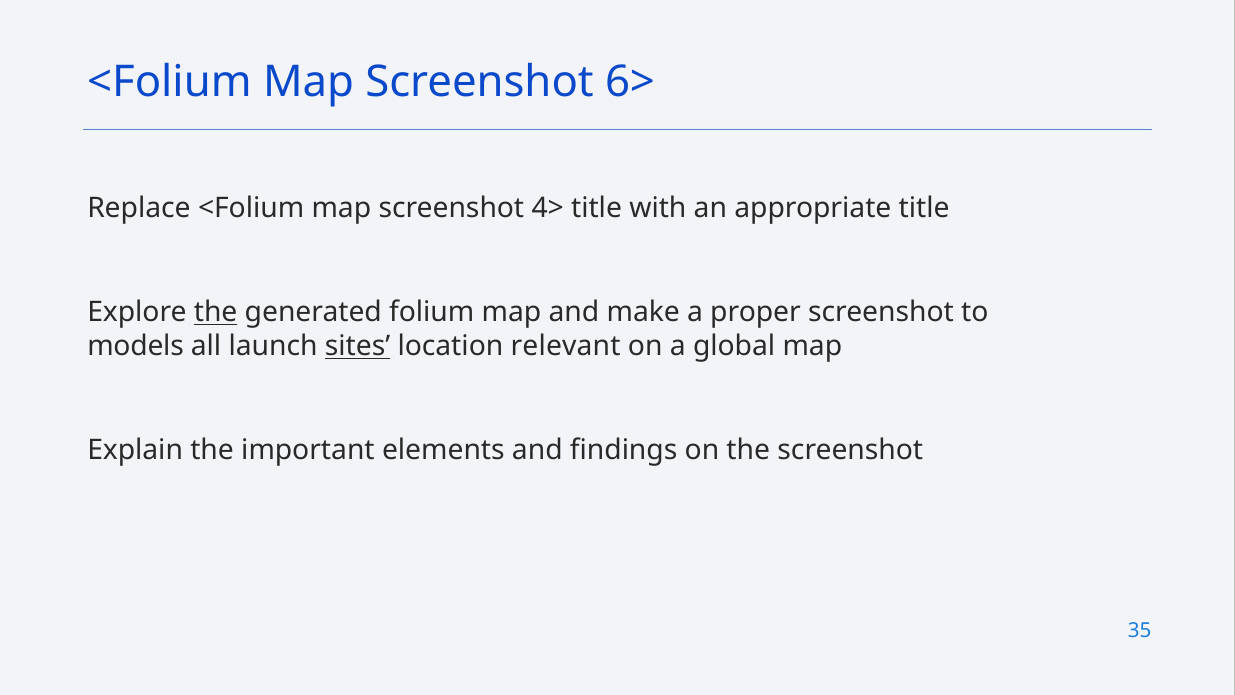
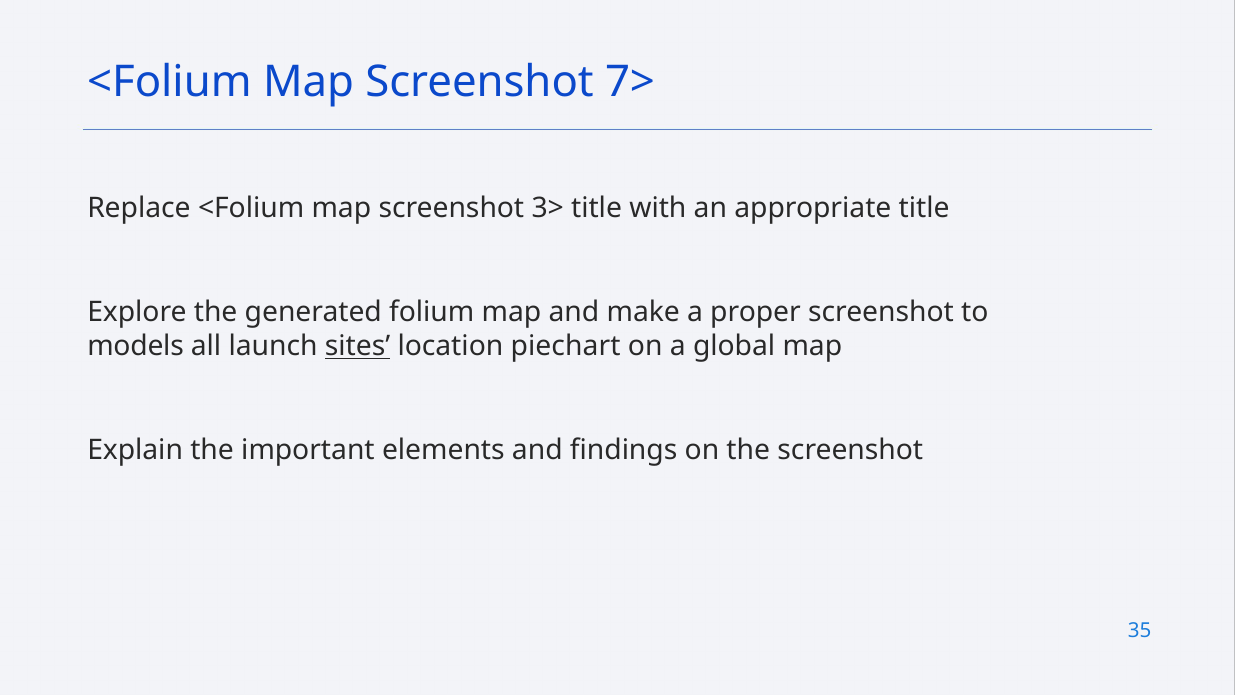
6>: 6> -> 7>
4>: 4> -> 3>
the at (216, 312) underline: present -> none
relevant: relevant -> piechart
